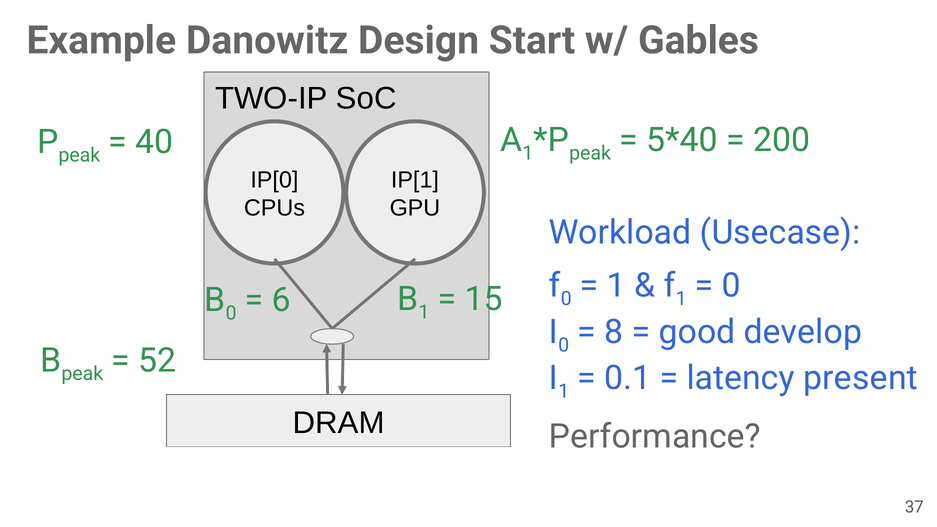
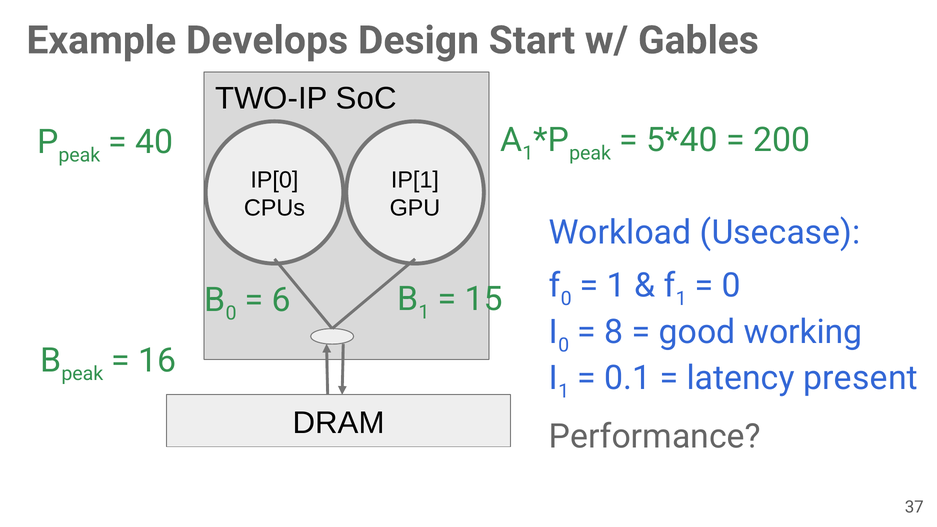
Danowitz: Danowitz -> Develops
develop: develop -> working
52: 52 -> 16
